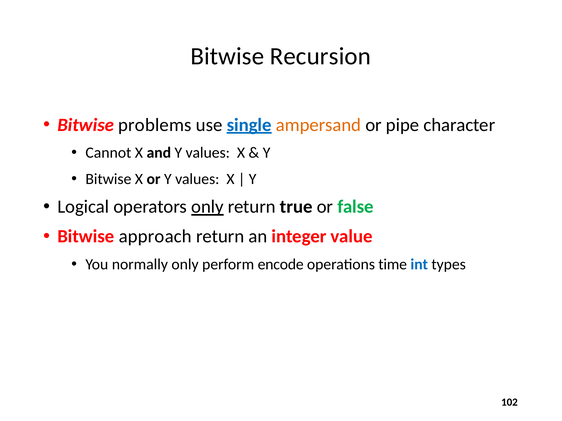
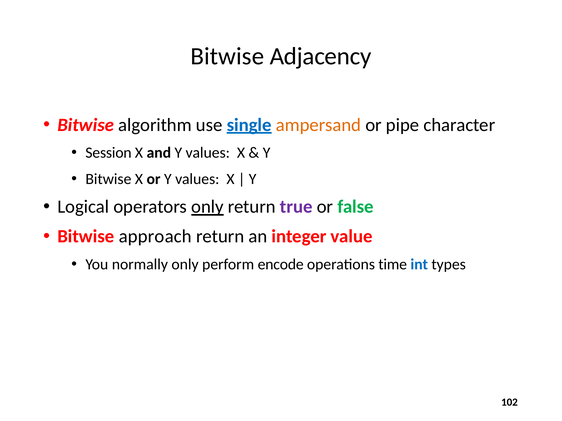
Recursion: Recursion -> Adjacency
problems: problems -> algorithm
Cannot: Cannot -> Session
true colour: black -> purple
